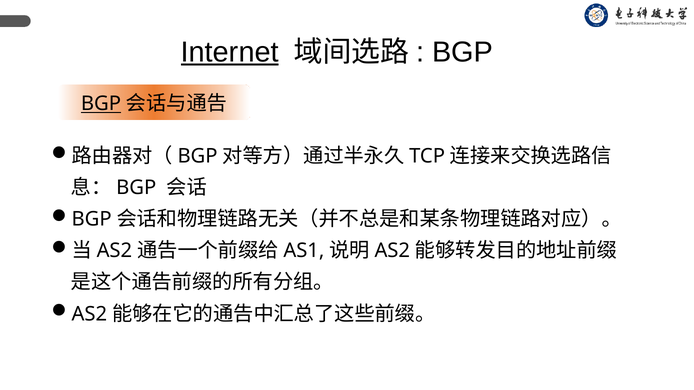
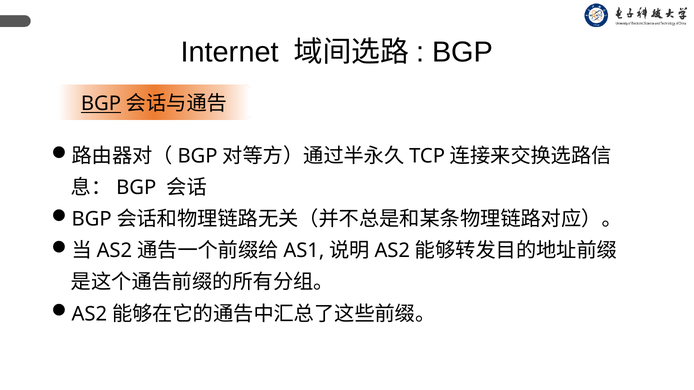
Internet underline: present -> none
